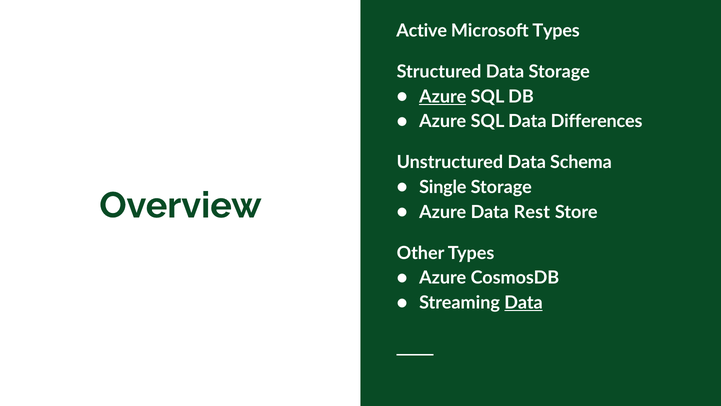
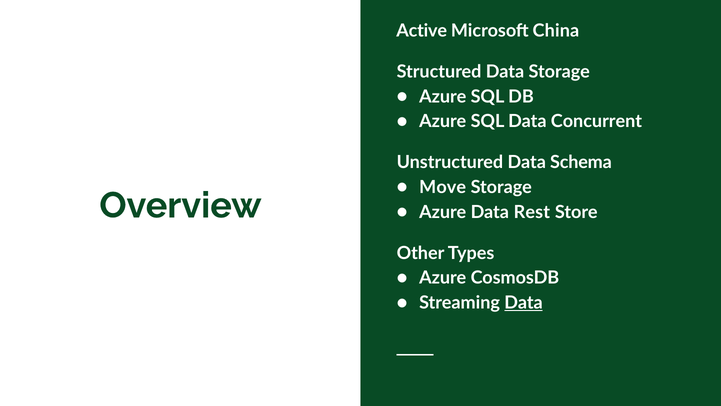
Microsoft Types: Types -> China
Azure at (443, 96) underline: present -> none
Differences: Differences -> Concurrent
Single: Single -> Move
